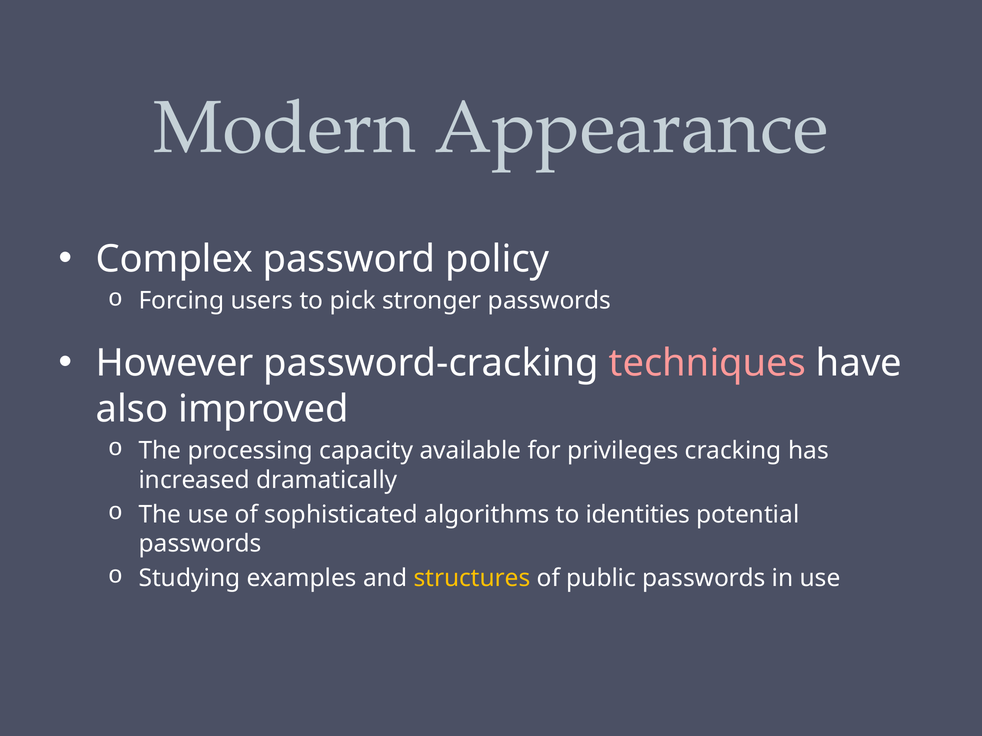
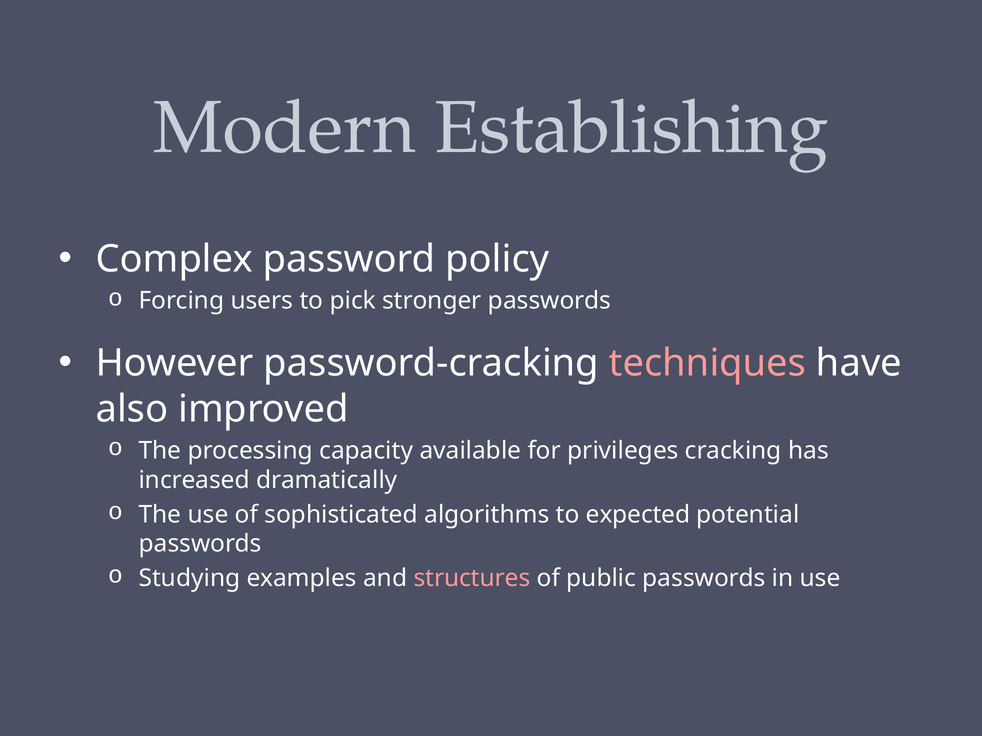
Appearance: Appearance -> Establishing
identities: identities -> expected
structures colour: yellow -> pink
